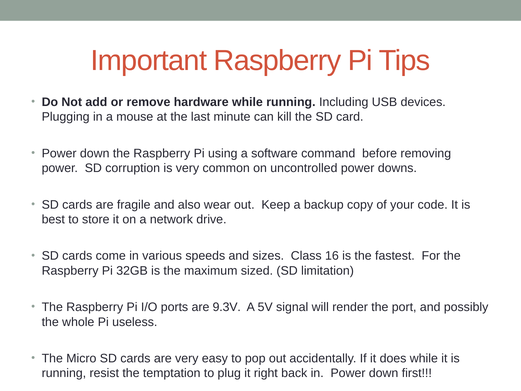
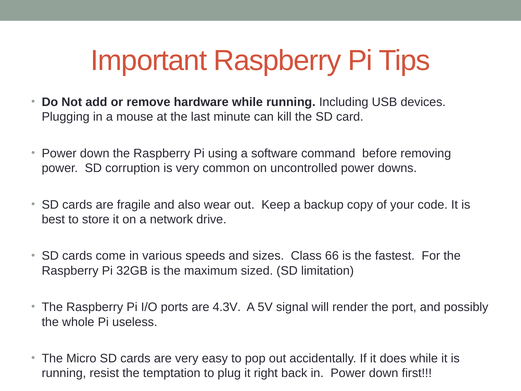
16: 16 -> 66
9.3V: 9.3V -> 4.3V
